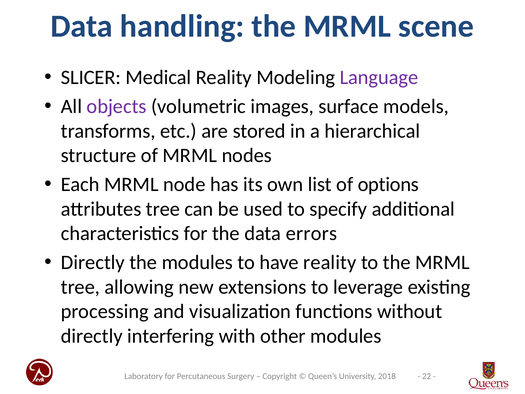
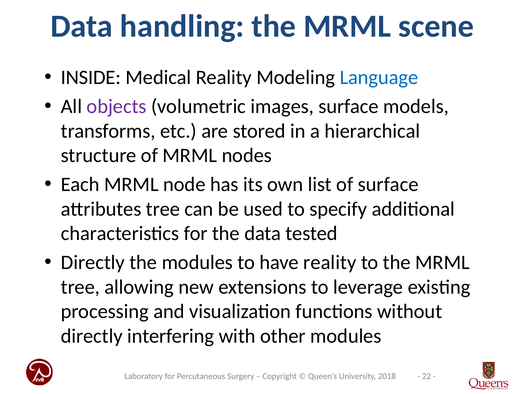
SLICER: SLICER -> INSIDE
Language colour: purple -> blue
of options: options -> surface
errors: errors -> tested
